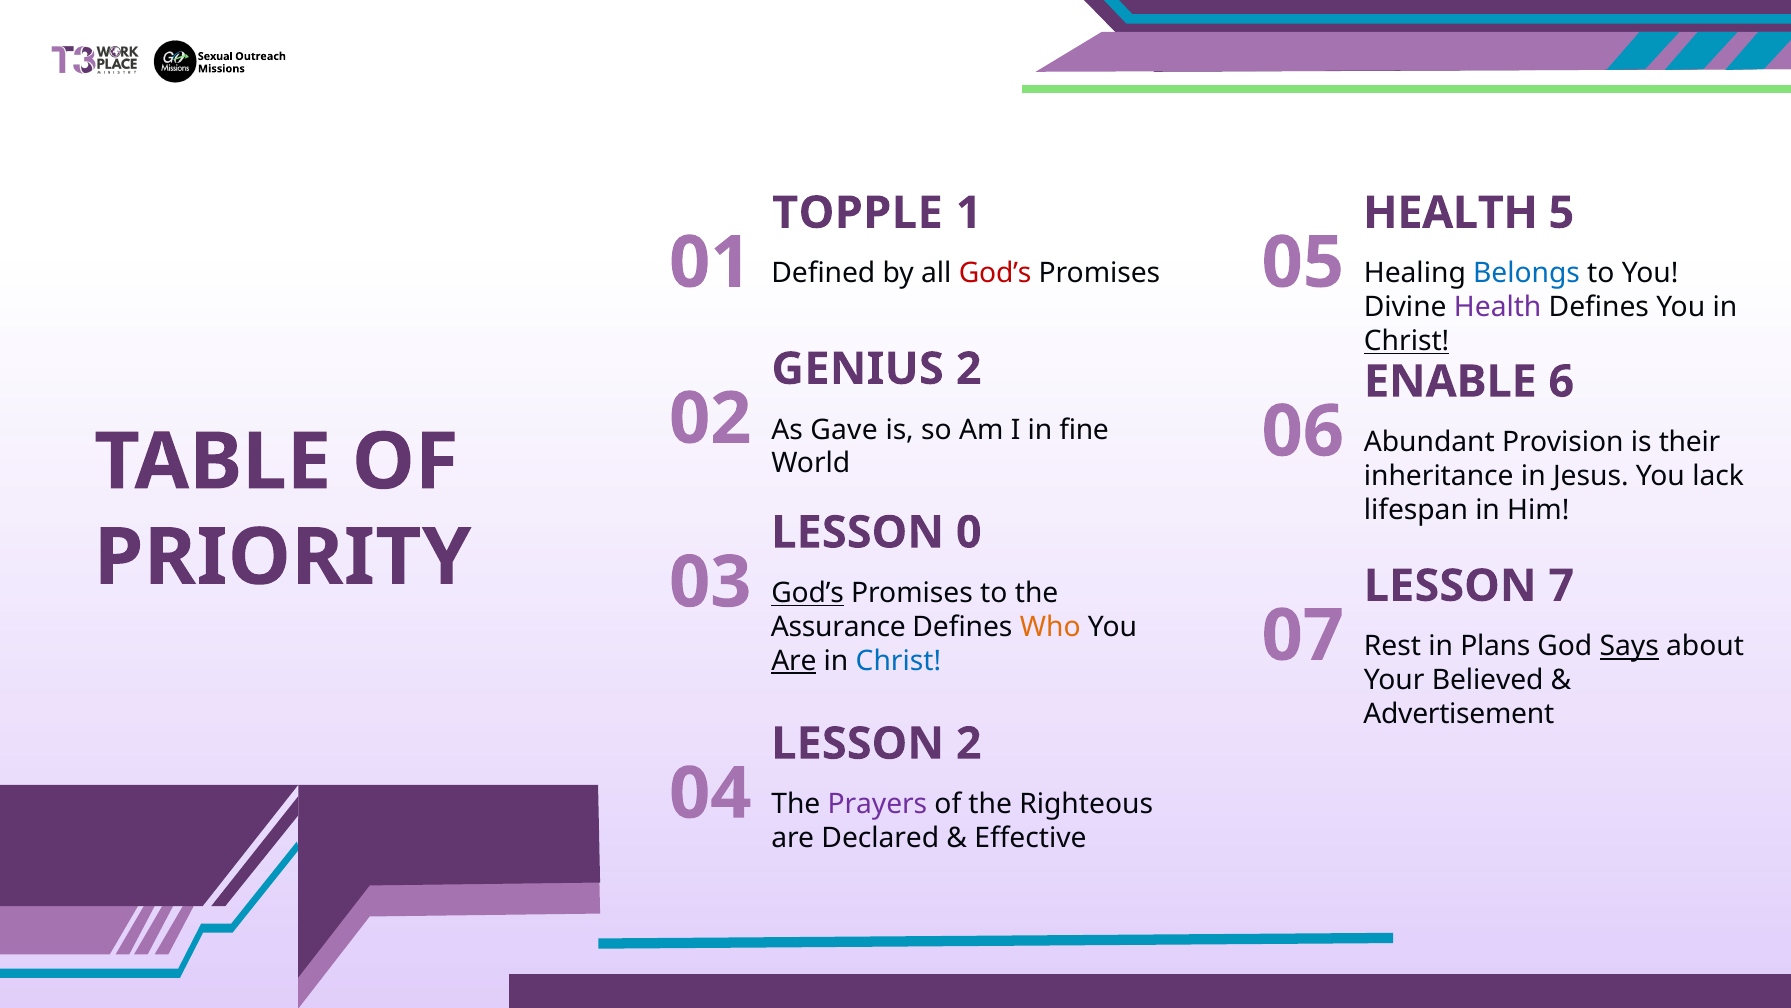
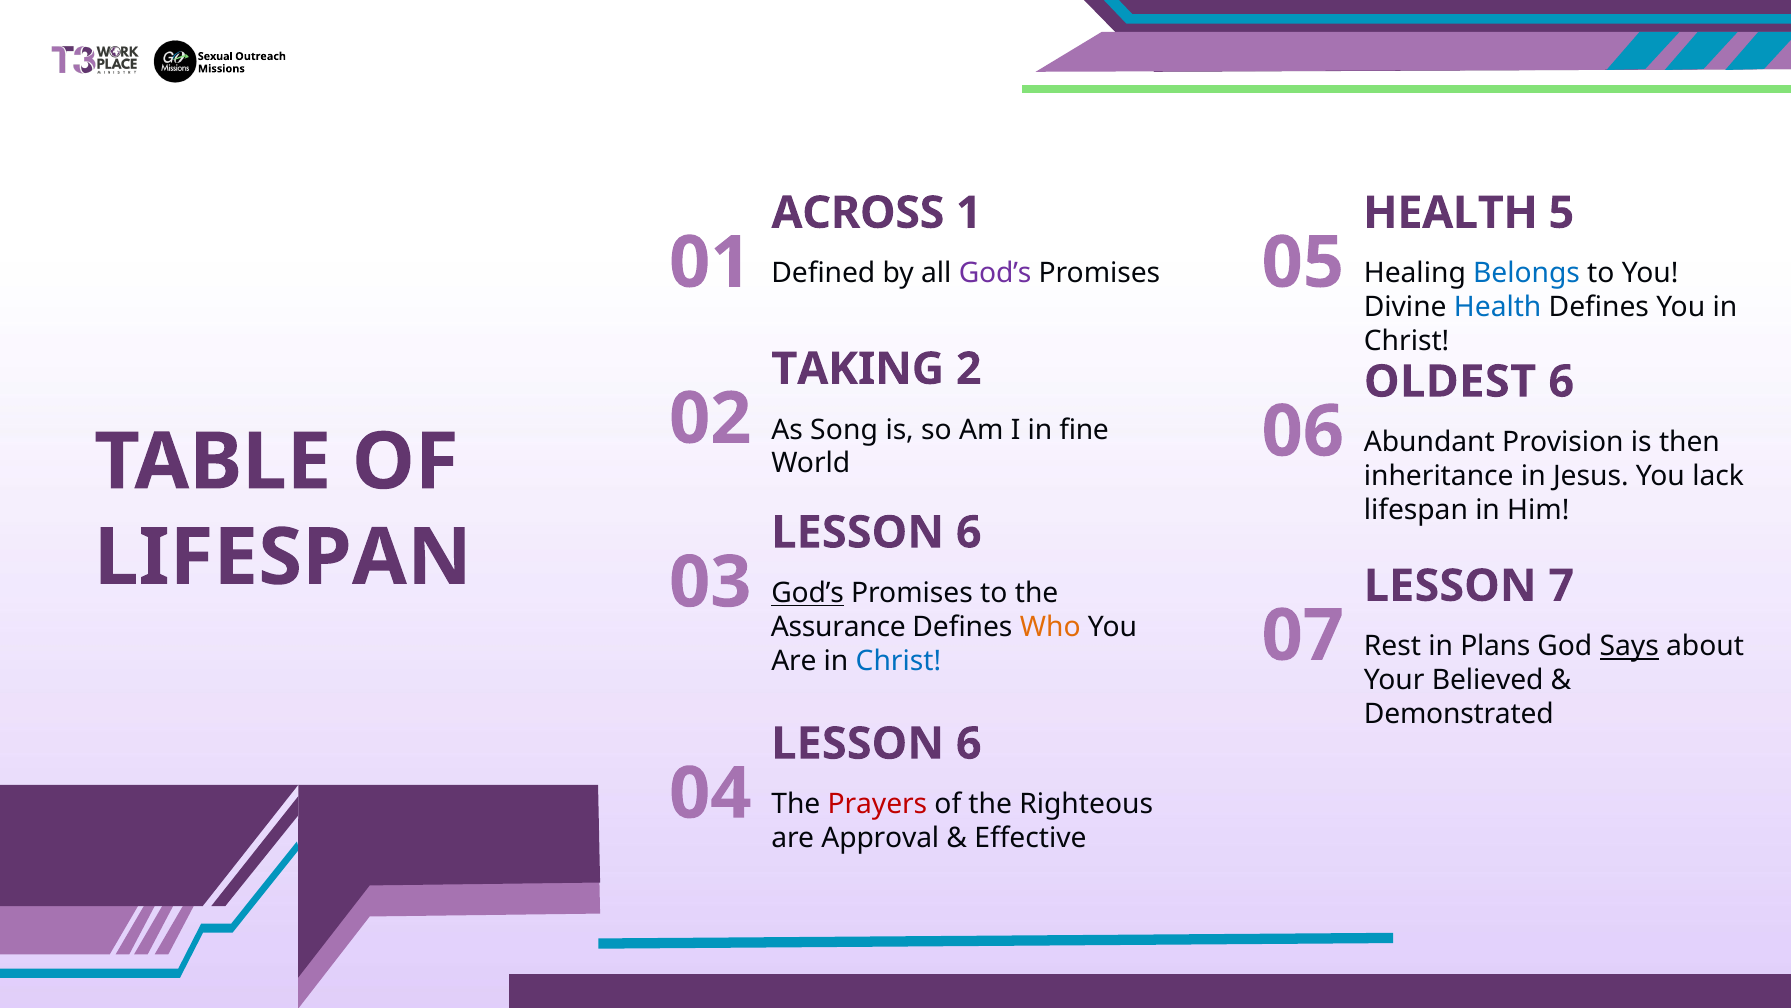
TOPPLE: TOPPLE -> ACROSS
God’s at (995, 273) colour: red -> purple
Health at (1498, 307) colour: purple -> blue
Christ at (1407, 341) underline: present -> none
GENIUS: GENIUS -> TAKING
ENABLE: ENABLE -> OLDEST
Gave: Gave -> Song
their: their -> then
0 at (969, 532): 0 -> 6
PRIORITY at (283, 557): PRIORITY -> LIFESPAN
Are at (794, 661) underline: present -> none
Advertisement: Advertisement -> Demonstrated
2 at (969, 743): 2 -> 6
Prayers colour: purple -> red
Declared: Declared -> Approval
